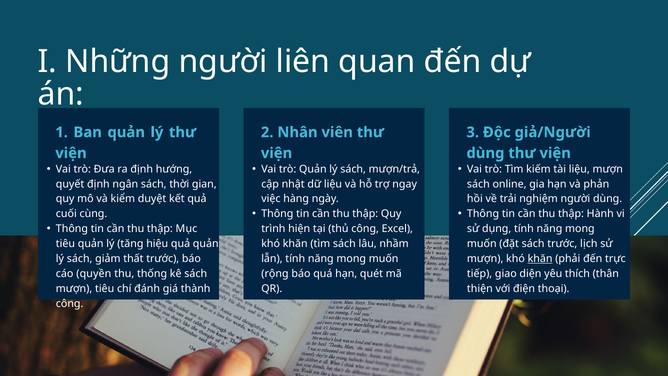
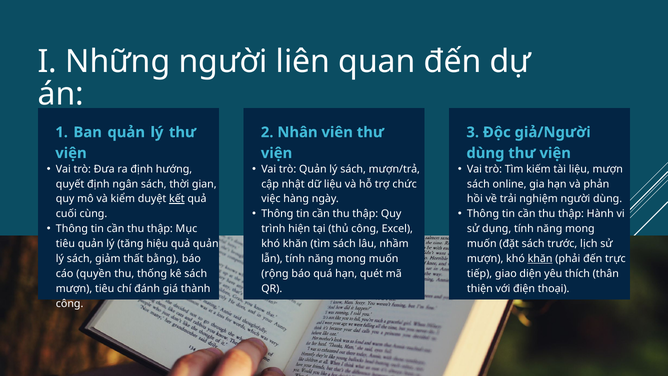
ngay: ngay -> chức
kết underline: none -> present
thất trước: trước -> bằng
